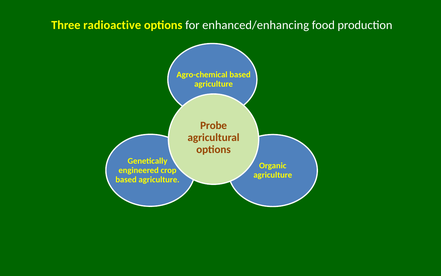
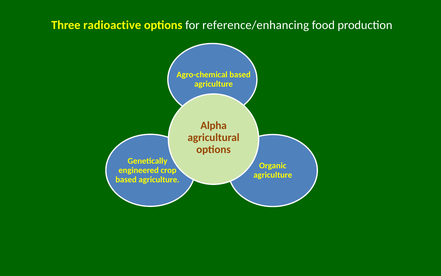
enhanced/enhancing: enhanced/enhancing -> reference/enhancing
Probe: Probe -> Alpha
